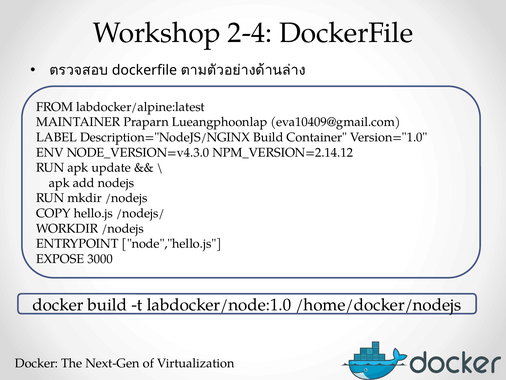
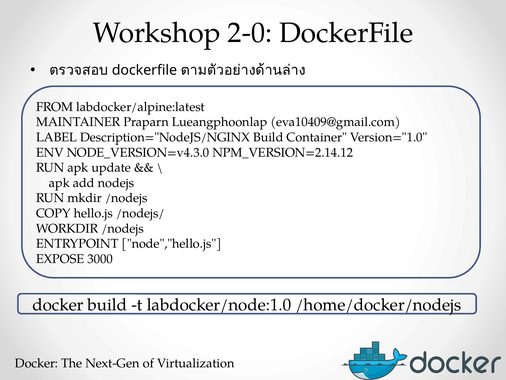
2-4: 2-4 -> 2-0
